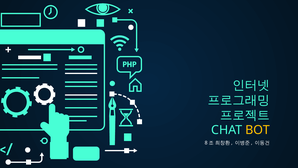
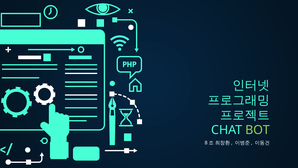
BOT colour: yellow -> light green
